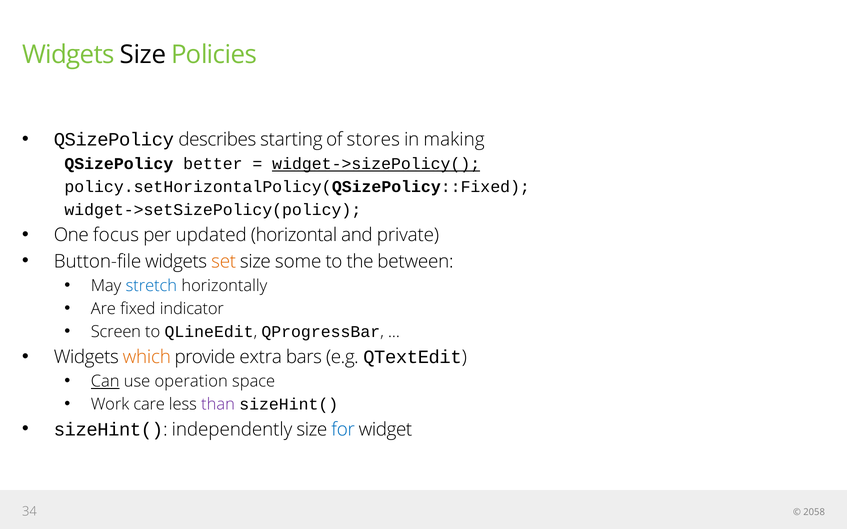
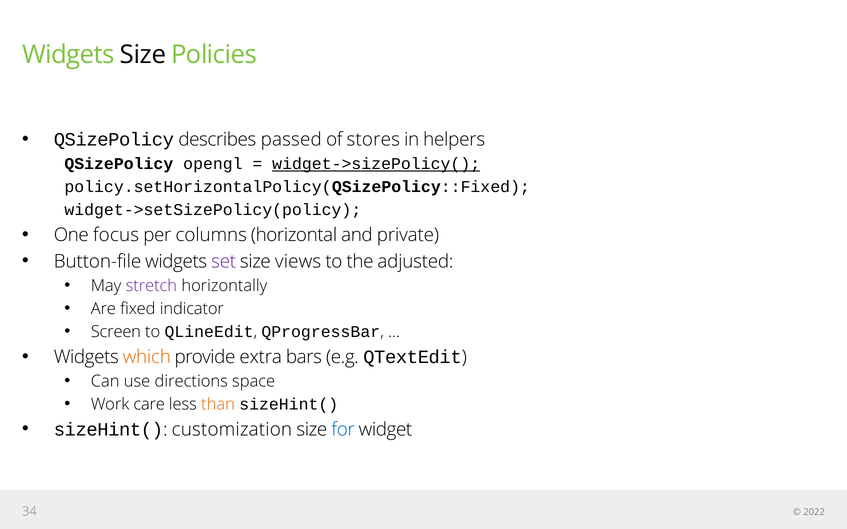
starting: starting -> passed
making: making -> helpers
better: better -> opengl
updated: updated -> columns
set colour: orange -> purple
some: some -> views
between: between -> adjusted
stretch colour: blue -> purple
Can underline: present -> none
operation: operation -> directions
than colour: purple -> orange
independently: independently -> customization
2058: 2058 -> 2022
